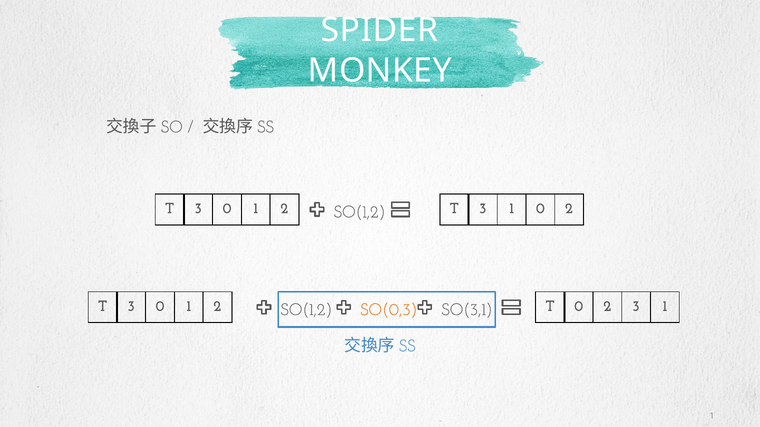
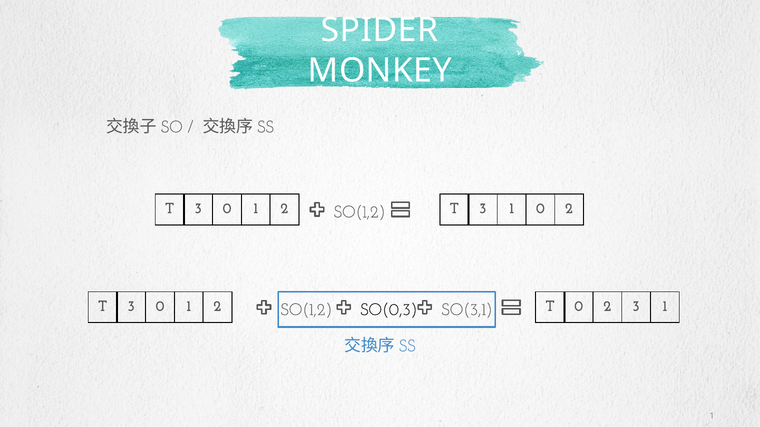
SO(0,3 colour: orange -> black
